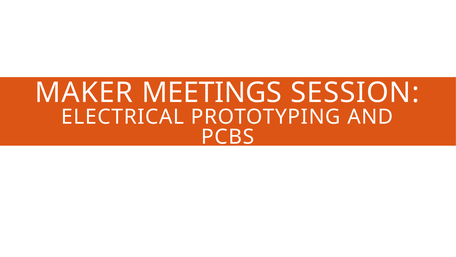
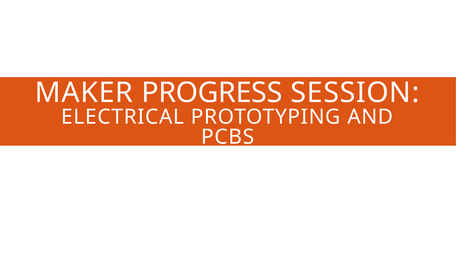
MEETINGS: MEETINGS -> PROGRESS
